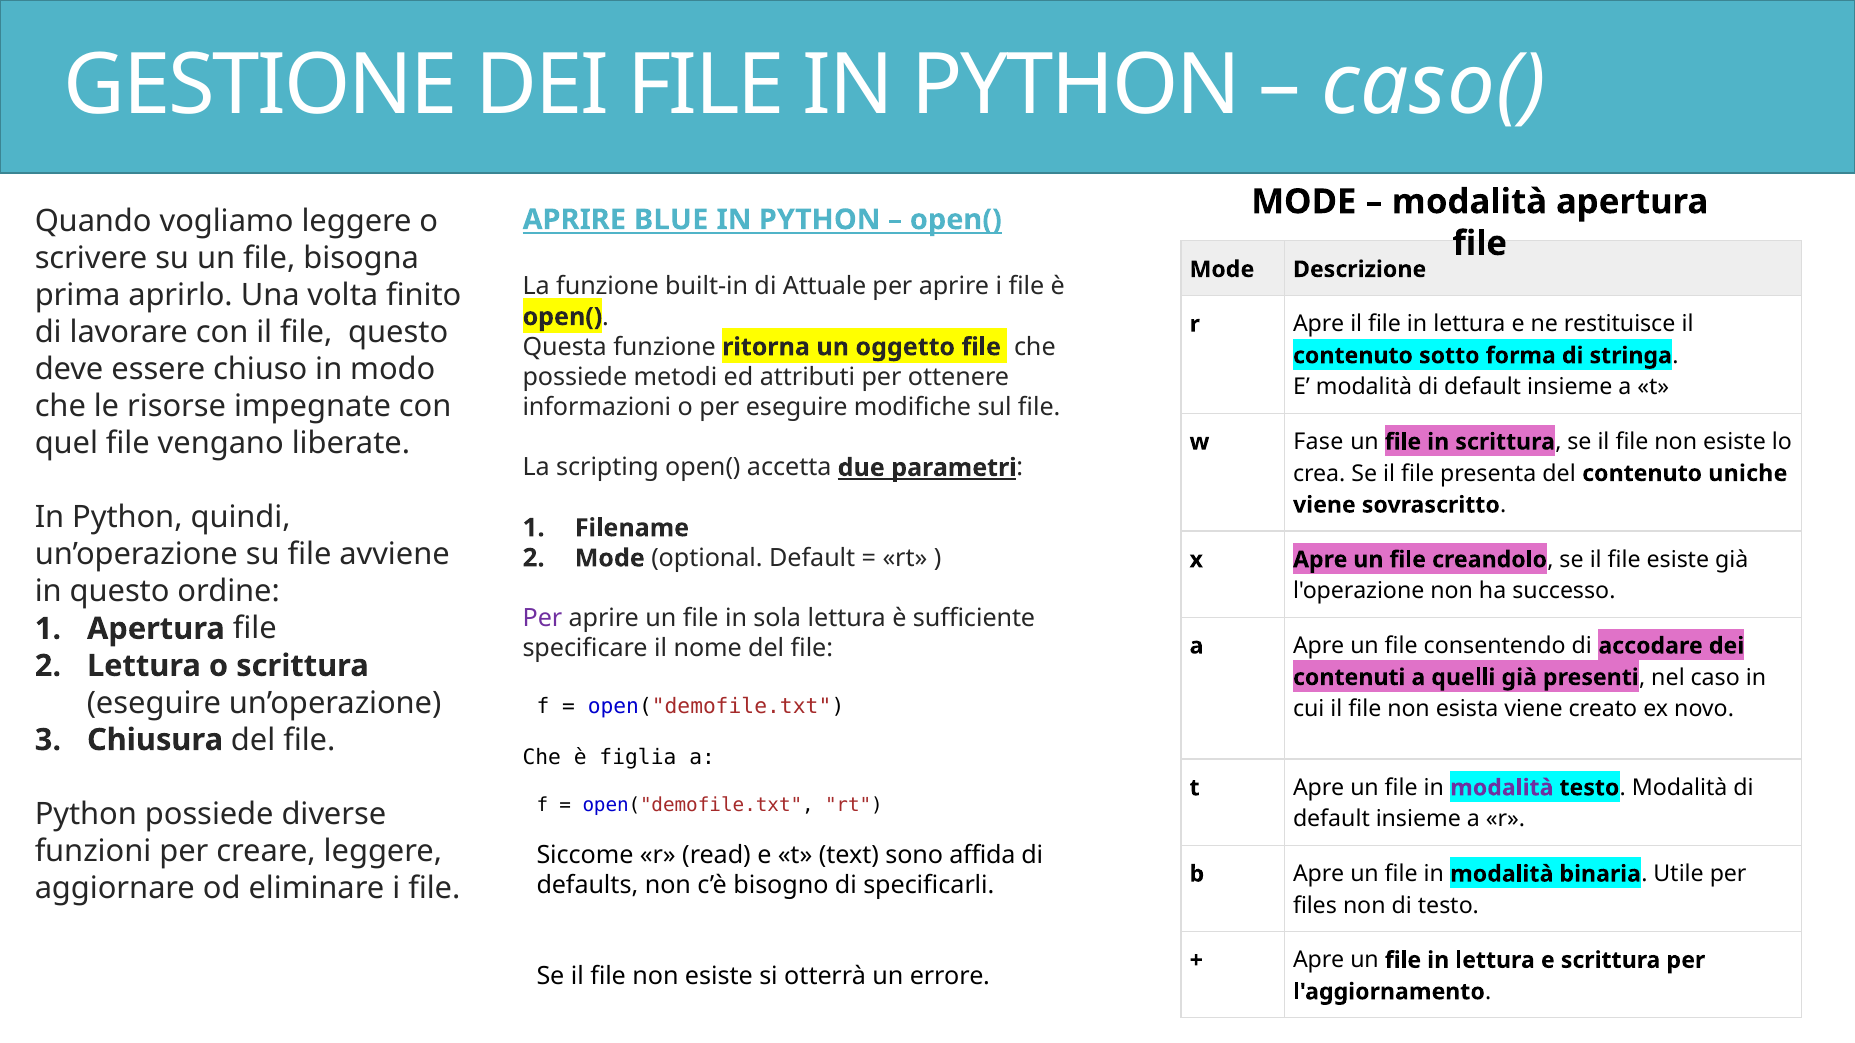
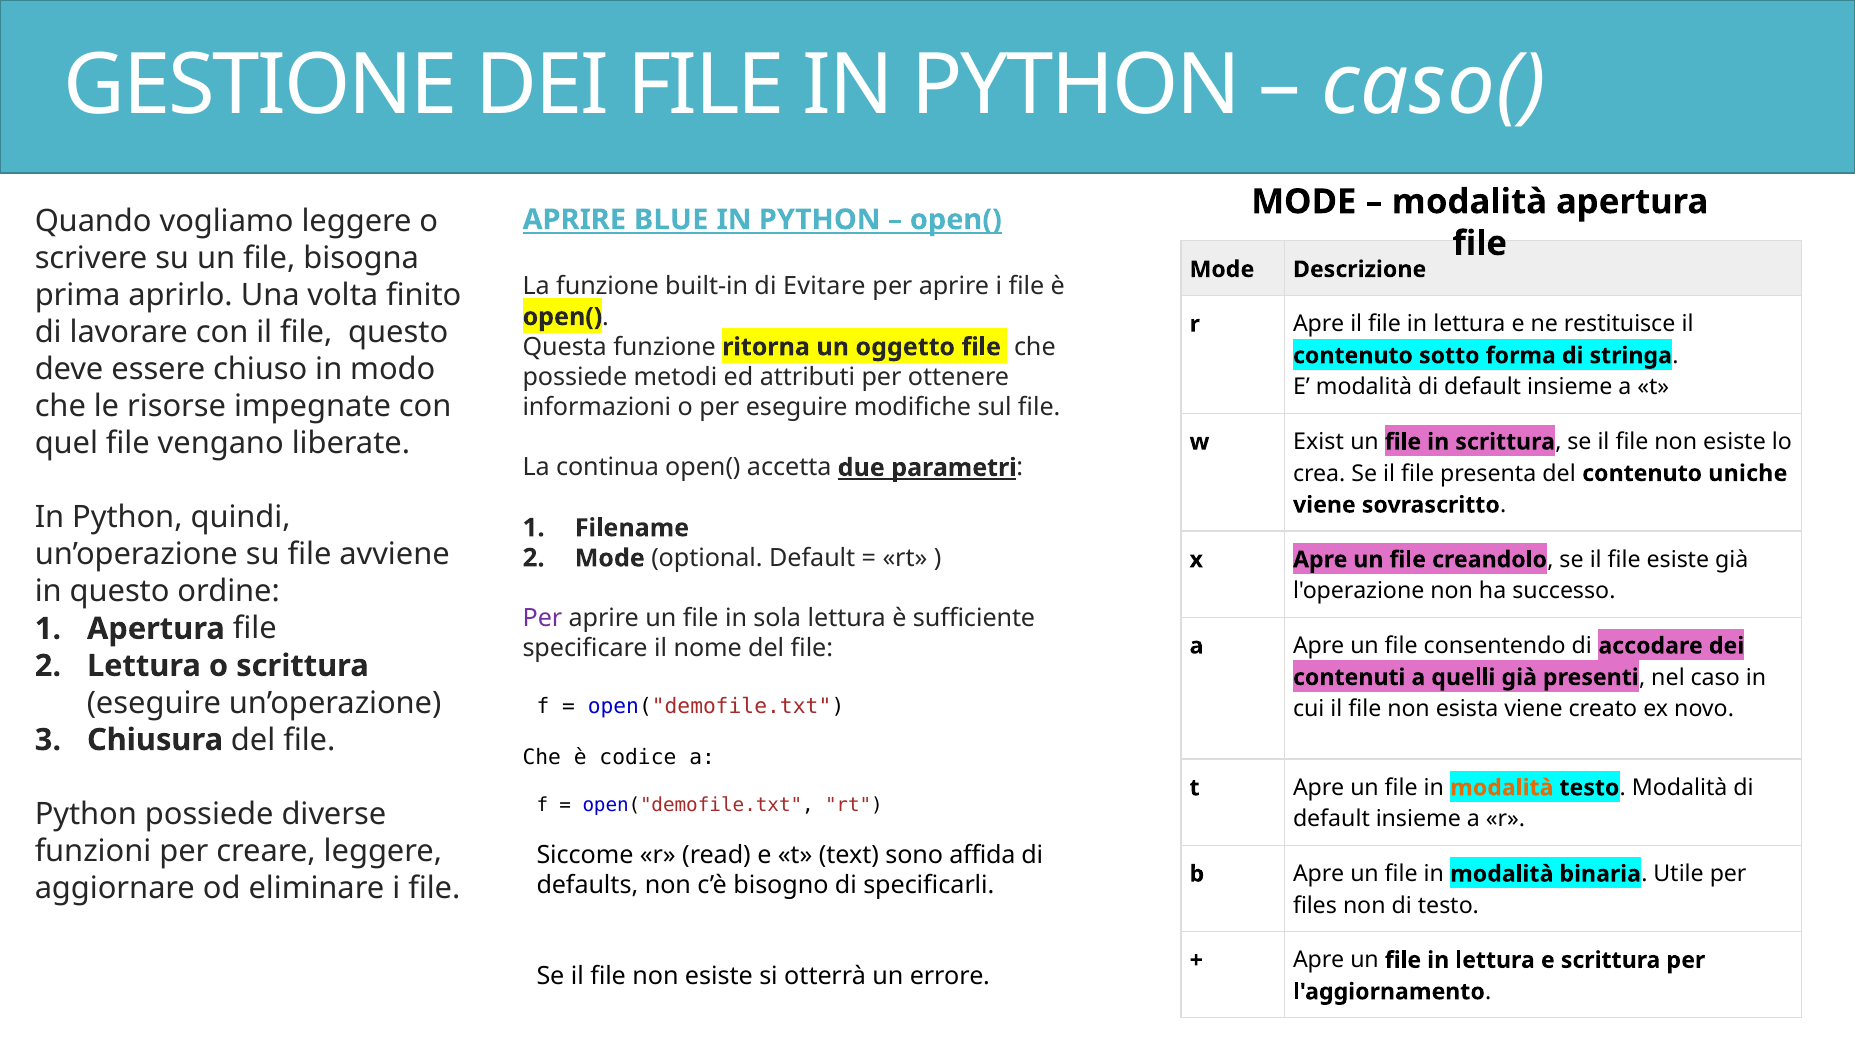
Attuale: Attuale -> Evitare
Fase: Fase -> Exist
scripting: scripting -> continua
figlia: figlia -> codice
modalità at (1502, 788) colour: purple -> orange
